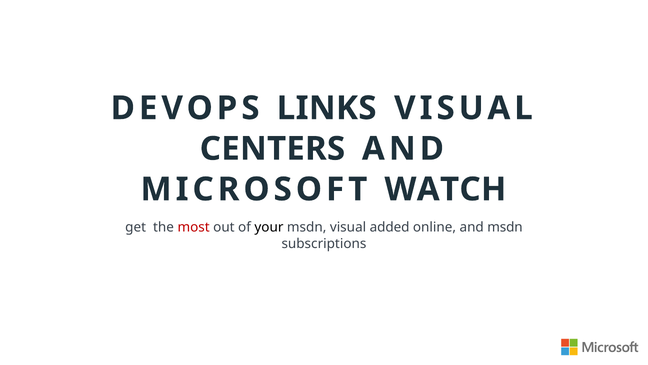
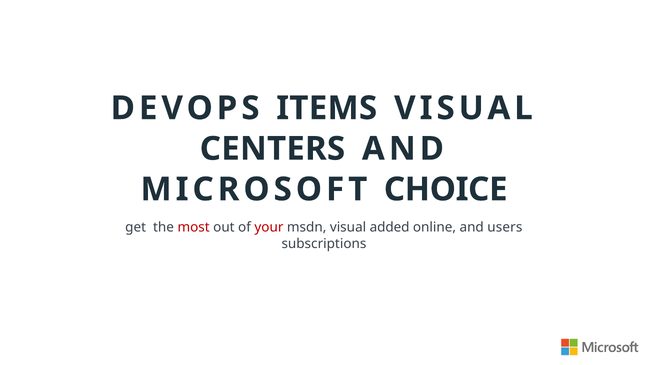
LINKS: LINKS -> ITEMS
WATCH: WATCH -> CHOICE
your colour: black -> red
and msdn: msdn -> users
